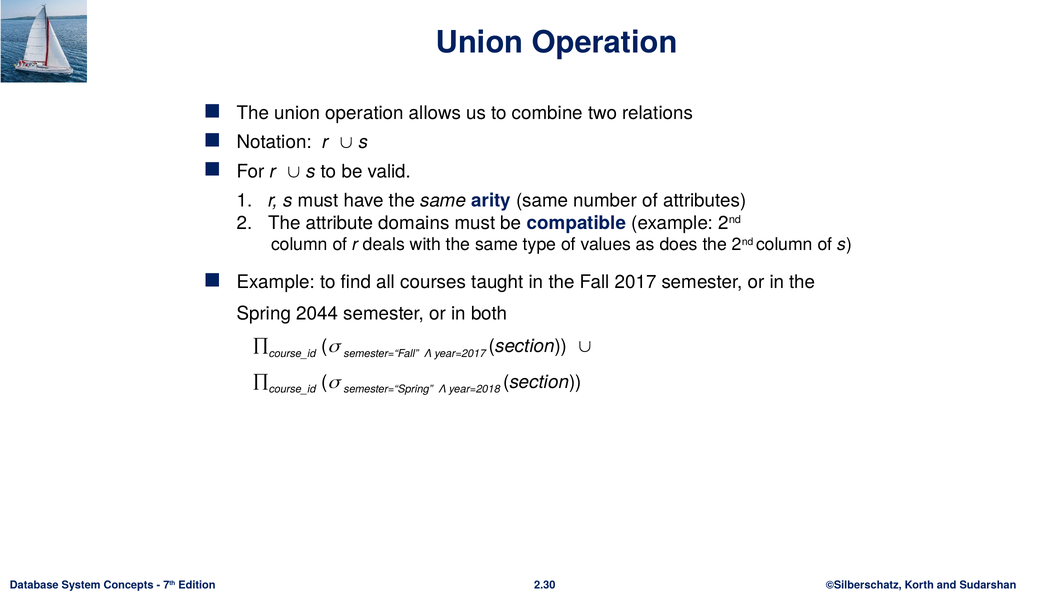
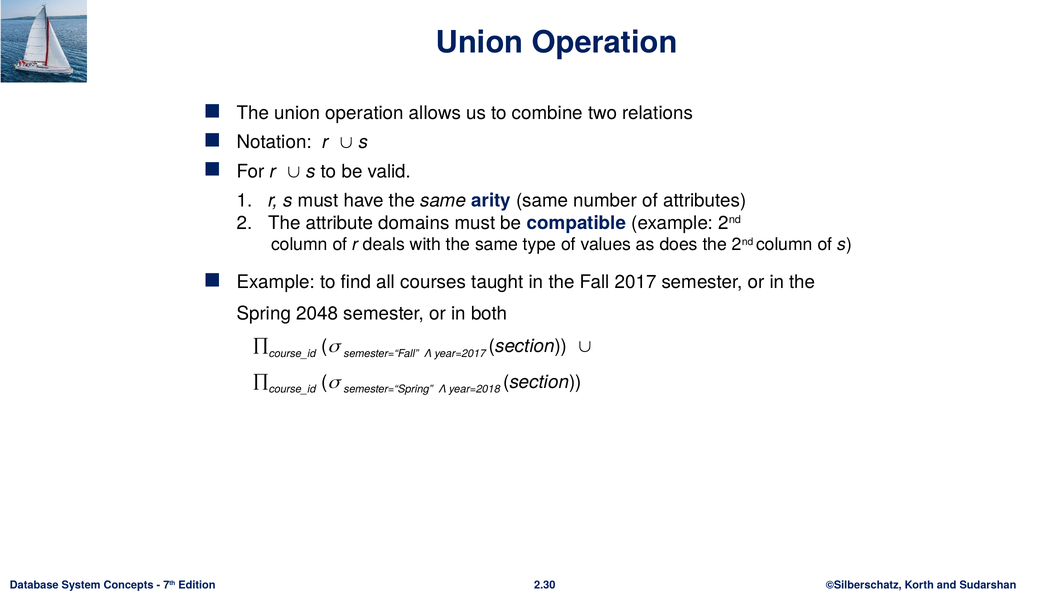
2044: 2044 -> 2048
